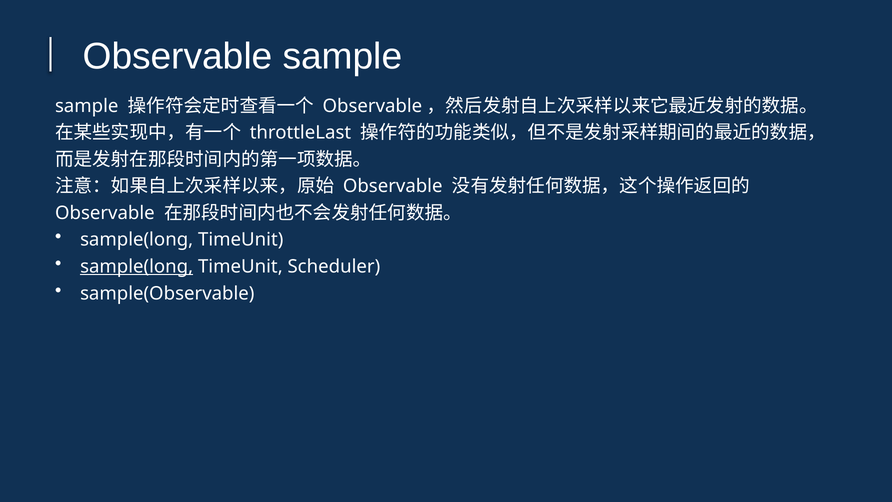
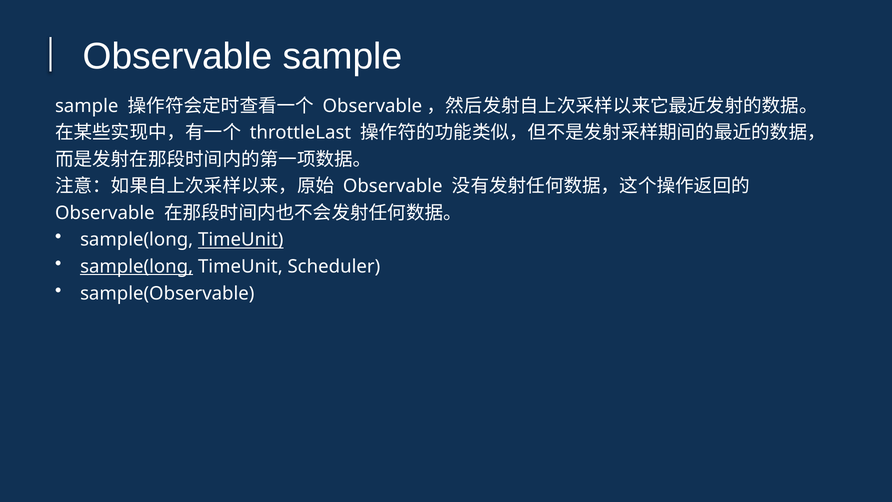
TimeUnit at (241, 240) underline: none -> present
